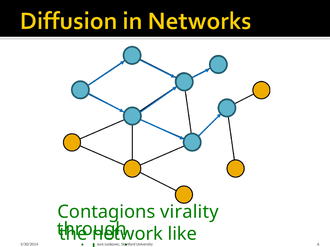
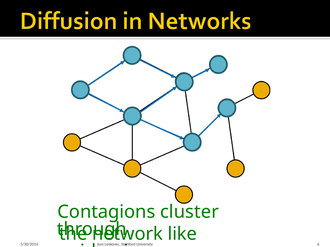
virality: virality -> cluster
